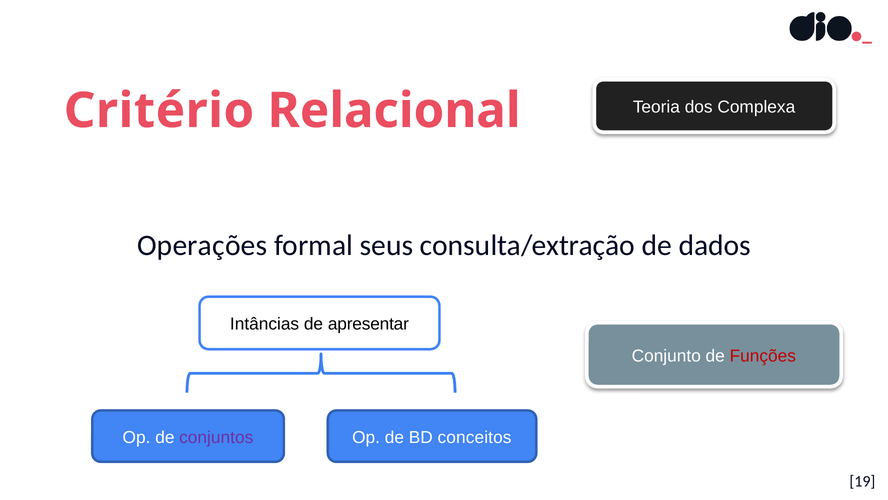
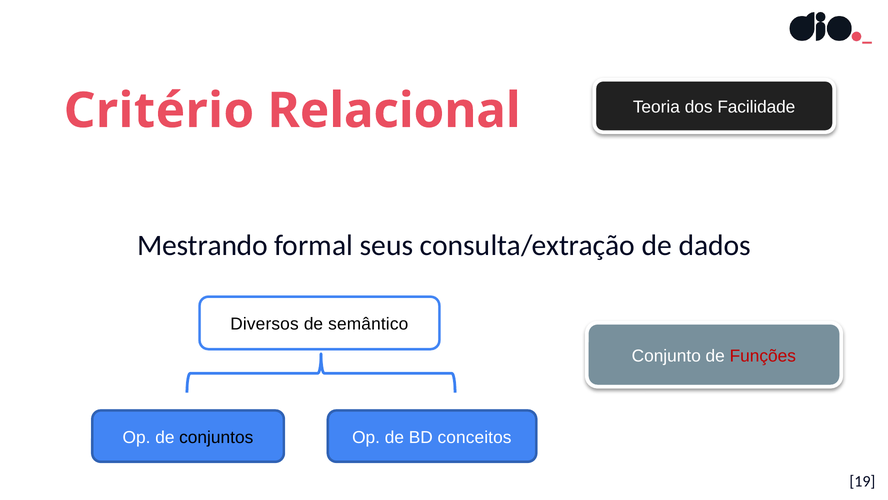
Complexa: Complexa -> Facilidade
Operações: Operações -> Mestrando
Intâncias: Intâncias -> Diversos
apresentar: apresentar -> semântico
conjuntos colour: purple -> black
